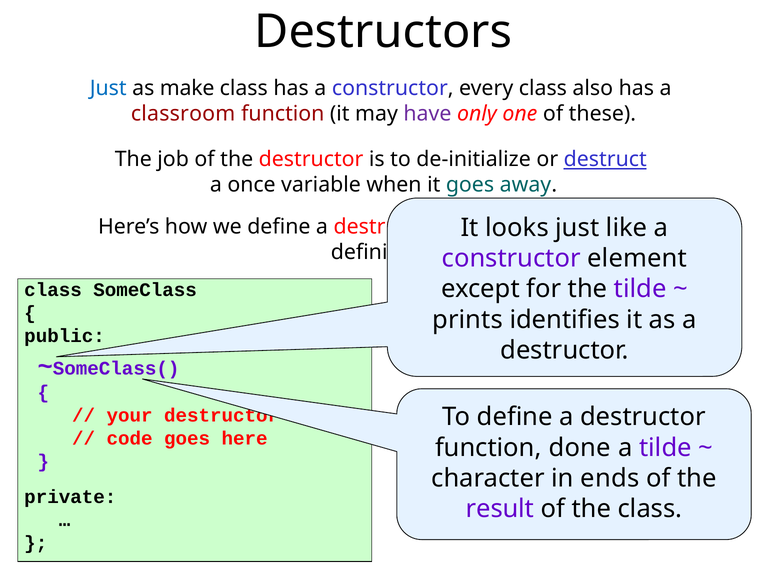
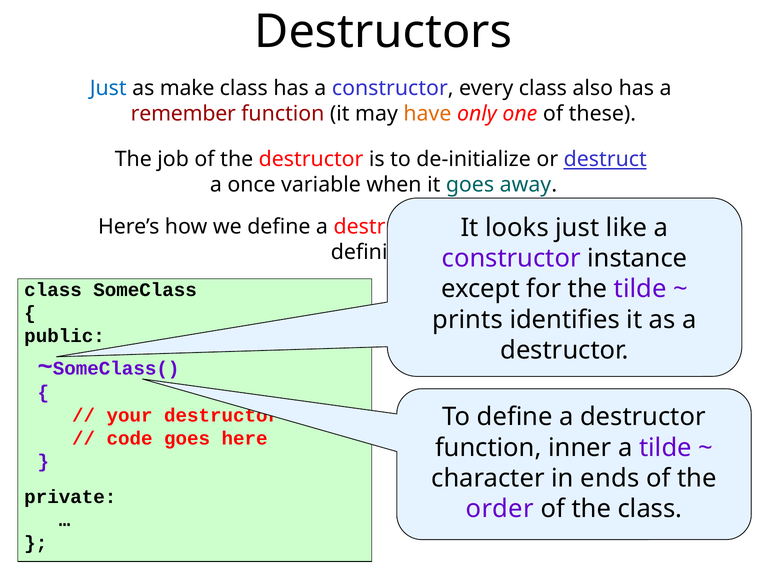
classroom: classroom -> remember
have colour: purple -> orange
element: element -> instance
done: done -> inner
result: result -> order
